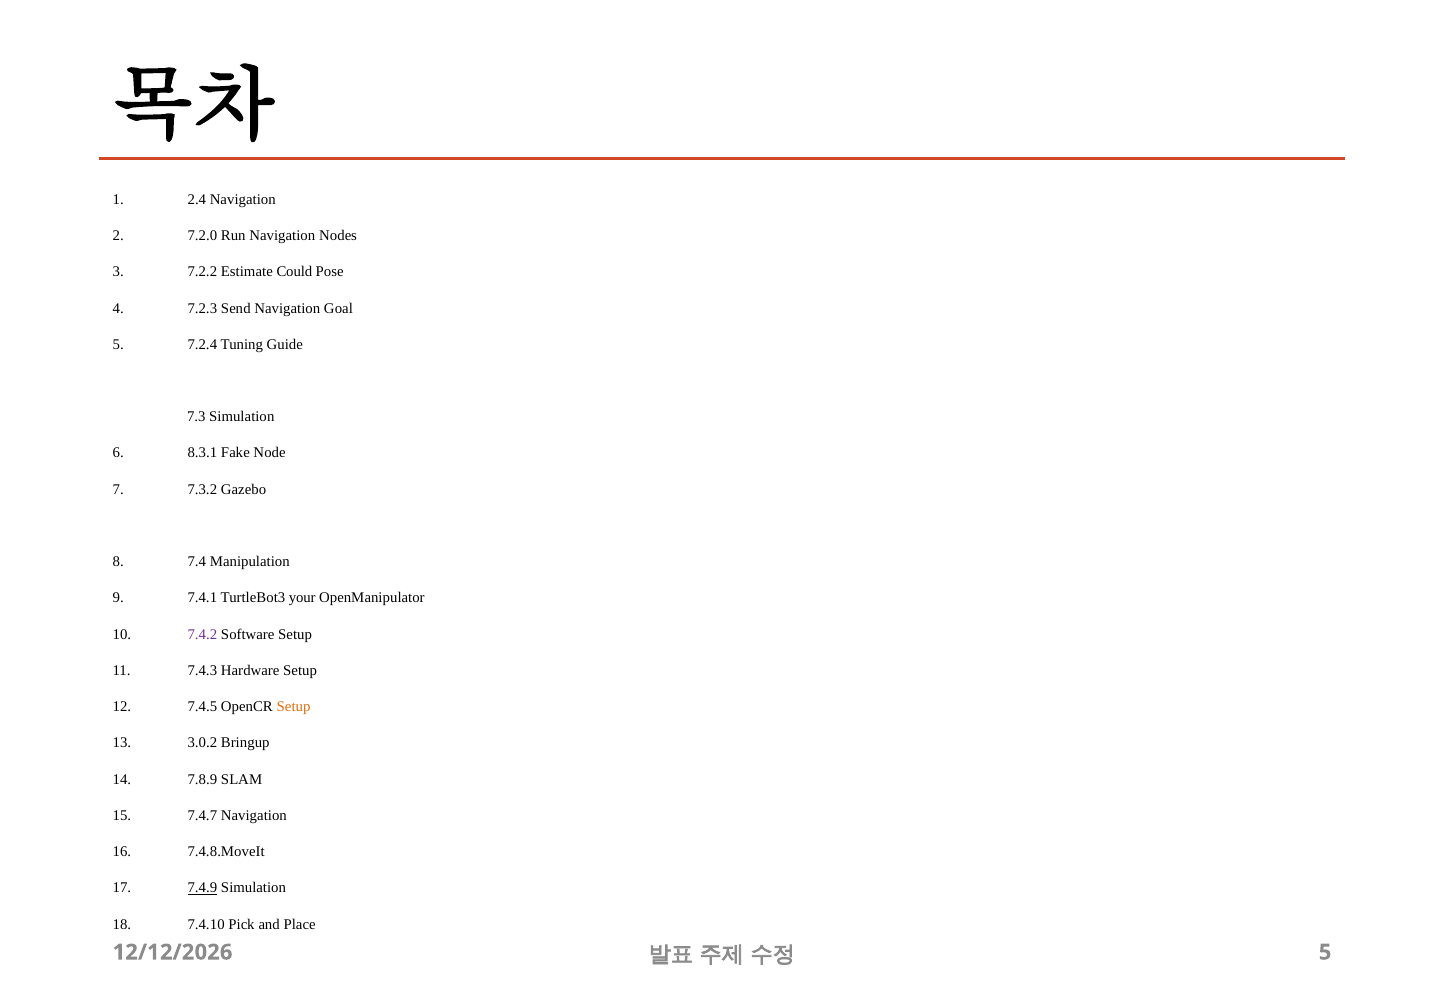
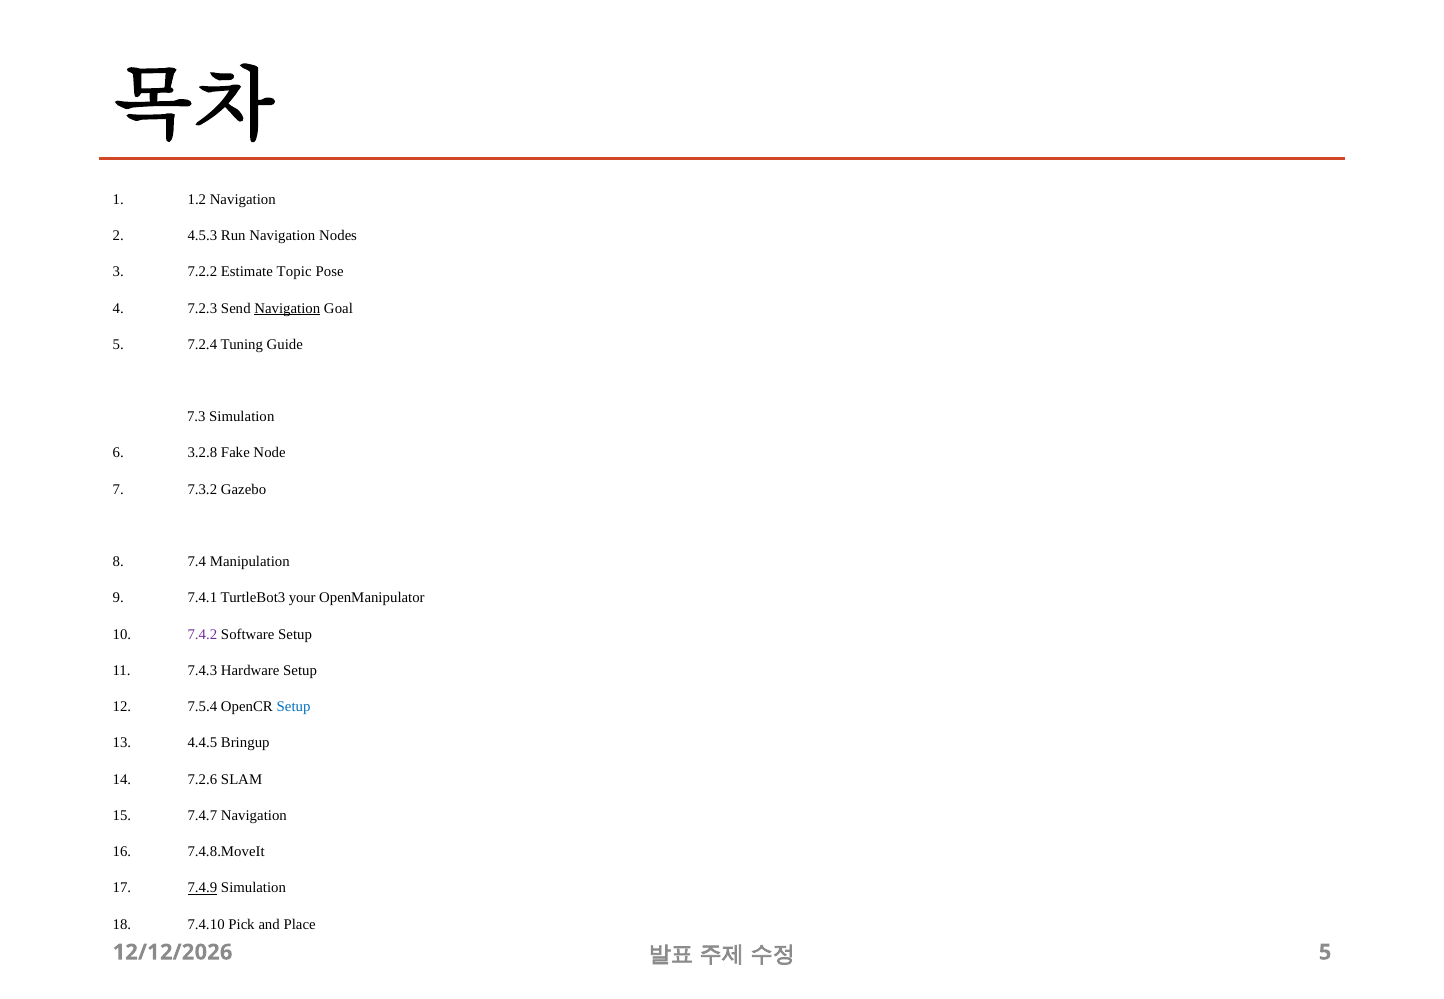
2.4: 2.4 -> 1.2
7.2.0: 7.2.0 -> 4.5.3
Could: Could -> Topic
Navigation at (287, 308) underline: none -> present
8.3.1: 8.3.1 -> 3.2.8
7.4.5: 7.4.5 -> 7.5.4
Setup at (294, 707) colour: orange -> blue
3.0.2: 3.0.2 -> 4.4.5
7.8.9: 7.8.9 -> 7.2.6
